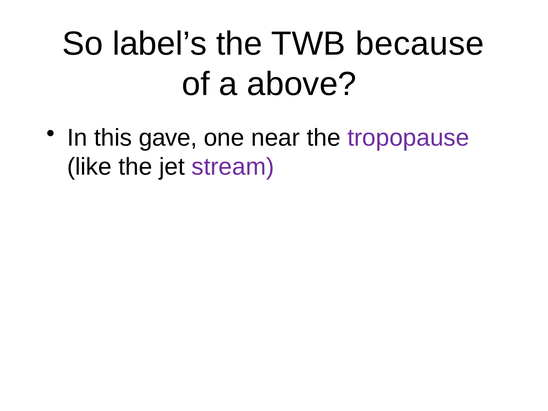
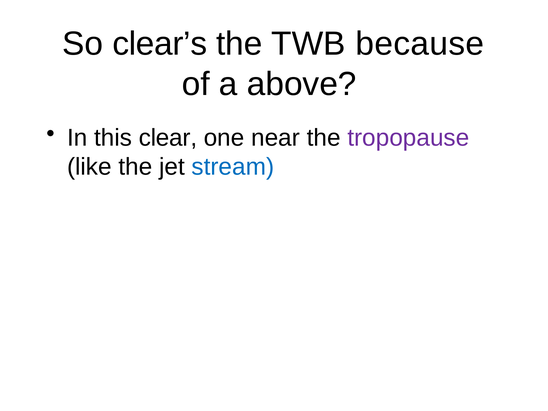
label’s: label’s -> clear’s
gave: gave -> clear
stream colour: purple -> blue
